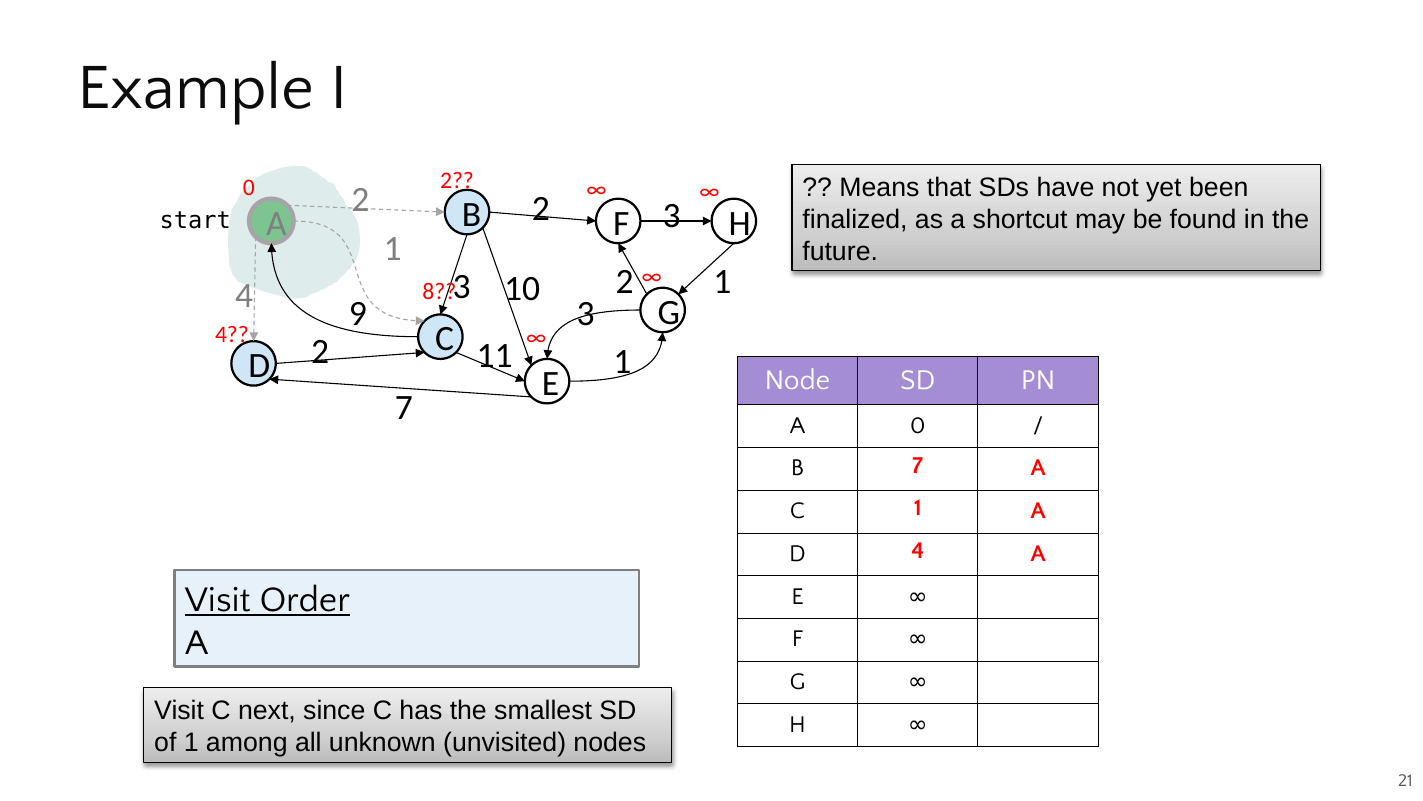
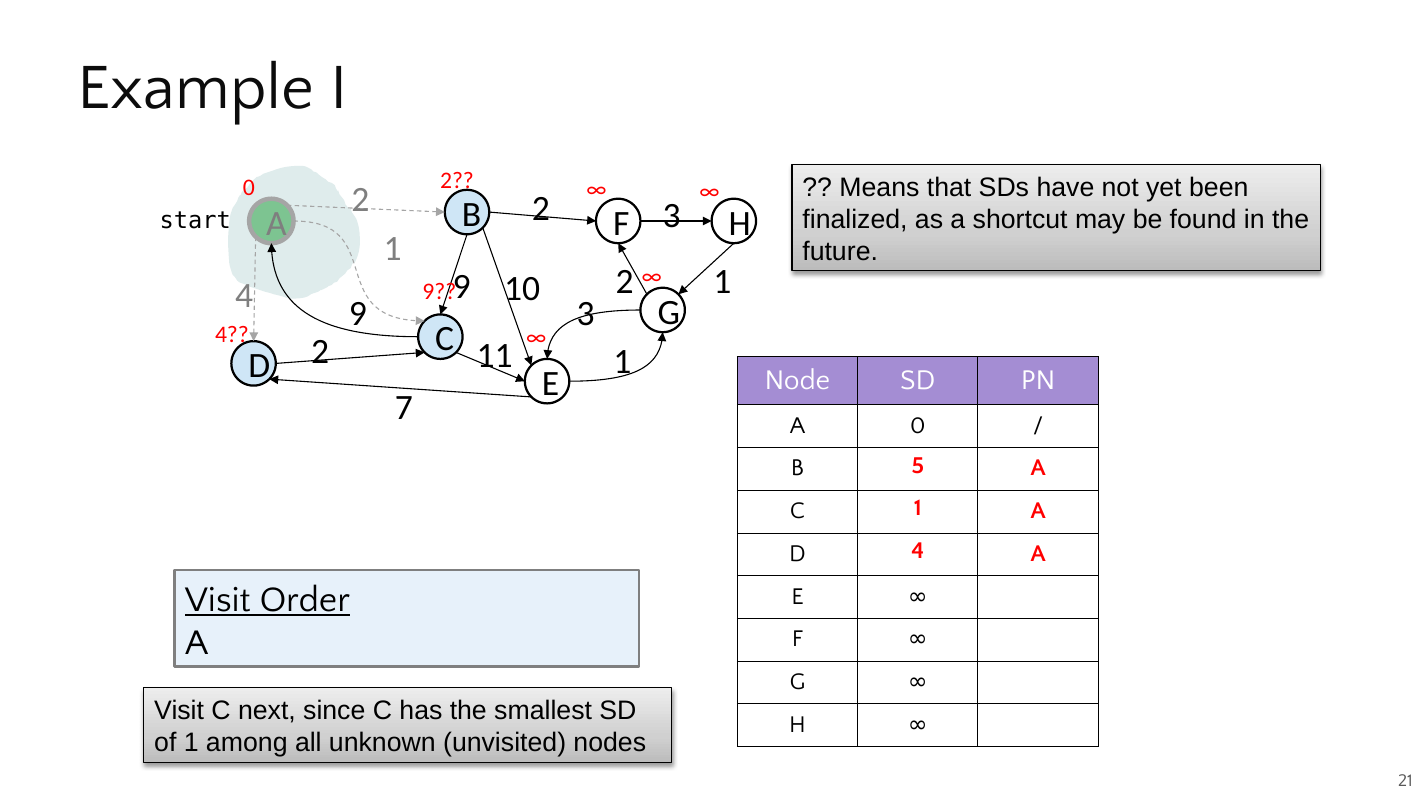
4 3: 3 -> 9
8 at (439, 292): 8 -> 9
B 7: 7 -> 5
